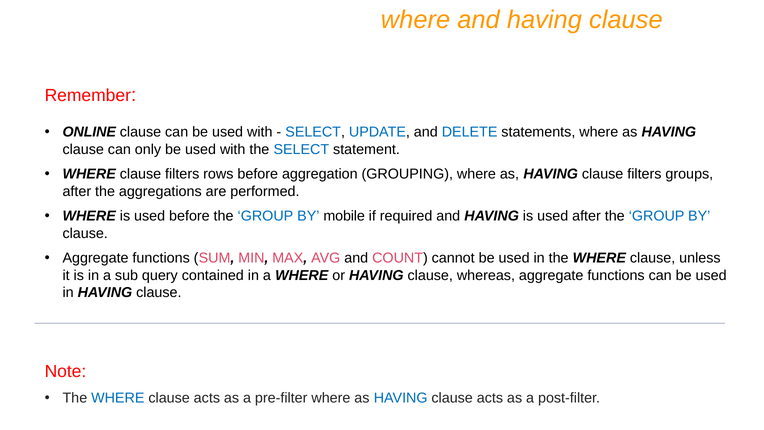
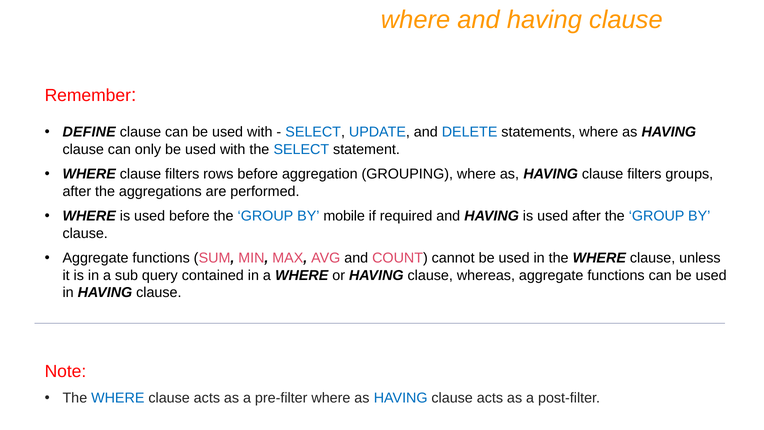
ONLINE: ONLINE -> DEFINE
